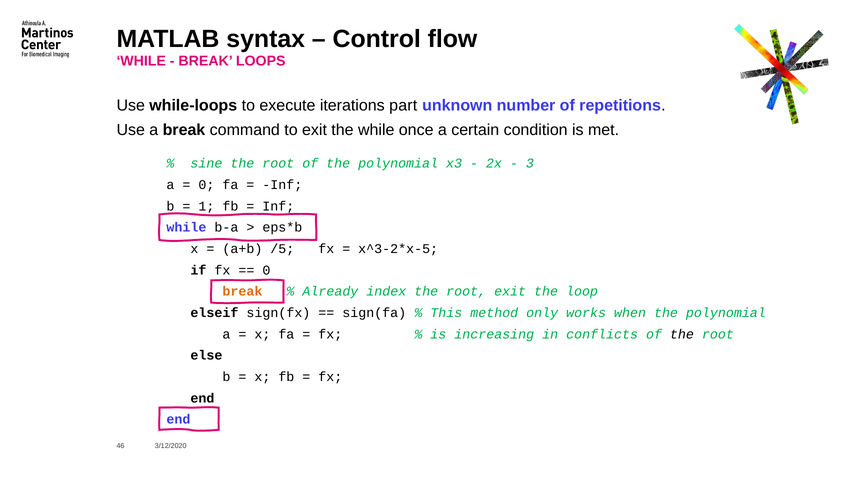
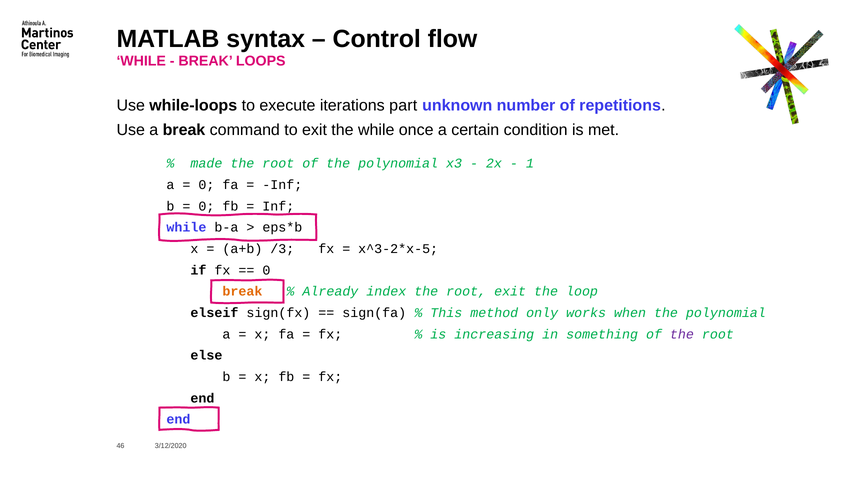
sine: sine -> made
3: 3 -> 1
1 at (206, 206): 1 -> 0
/5: /5 -> /3
conflicts: conflicts -> something
the at (682, 334) colour: black -> purple
